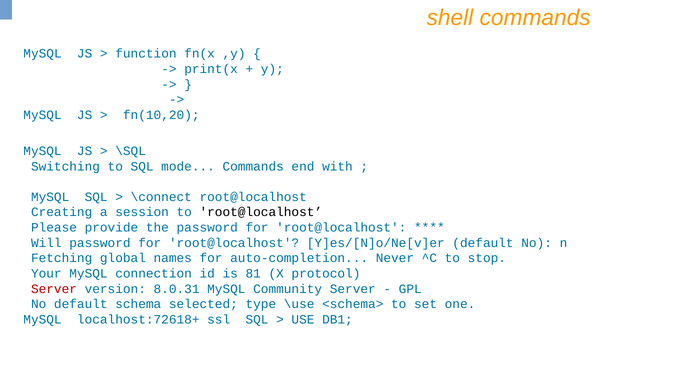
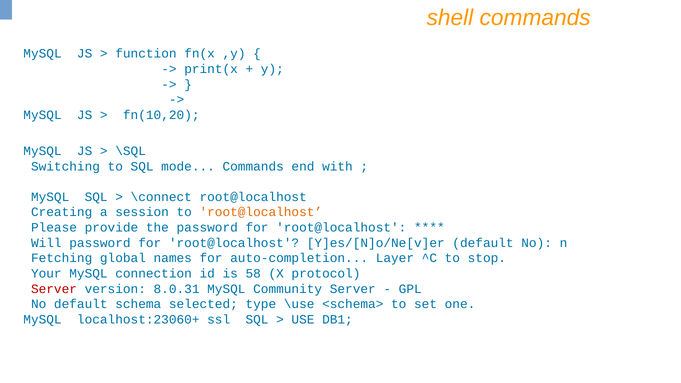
root@localhost at (261, 212) colour: black -> orange
Never: Never -> Layer
81: 81 -> 58
localhost:72618+: localhost:72618+ -> localhost:23060+
